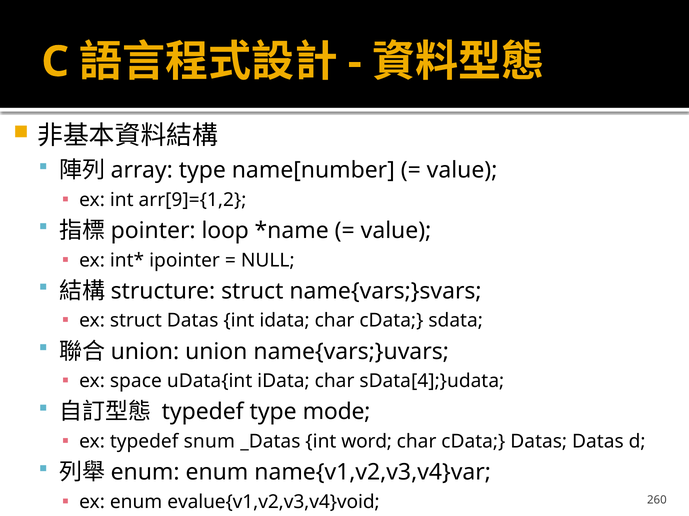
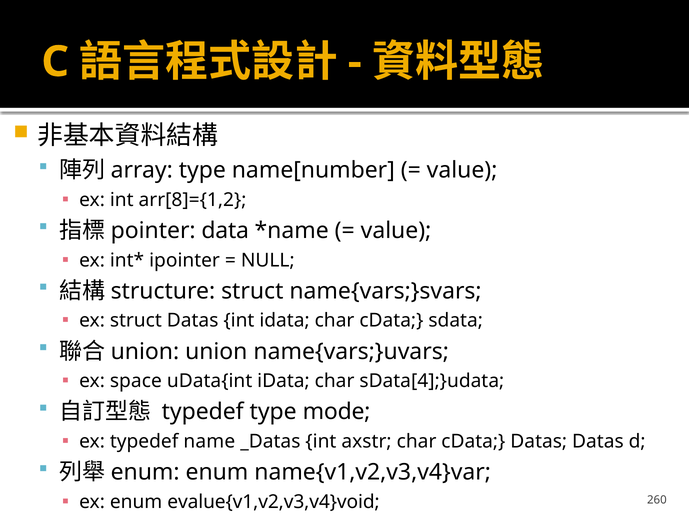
arr[9]={1,2: arr[9]={1,2 -> arr[8]={1,2
loop: loop -> data
snum: snum -> name
word: word -> axstr
